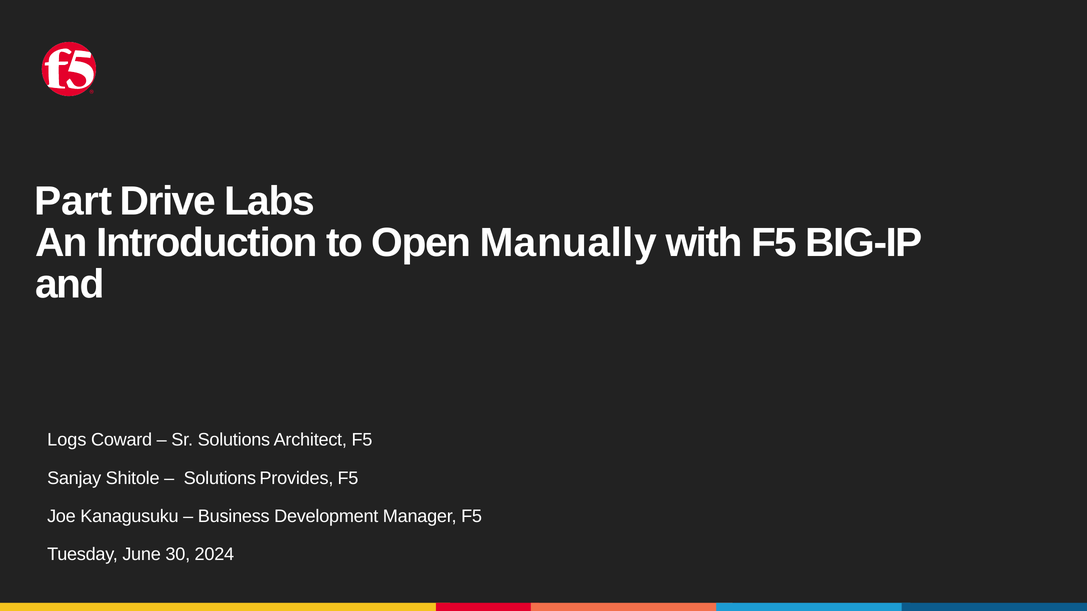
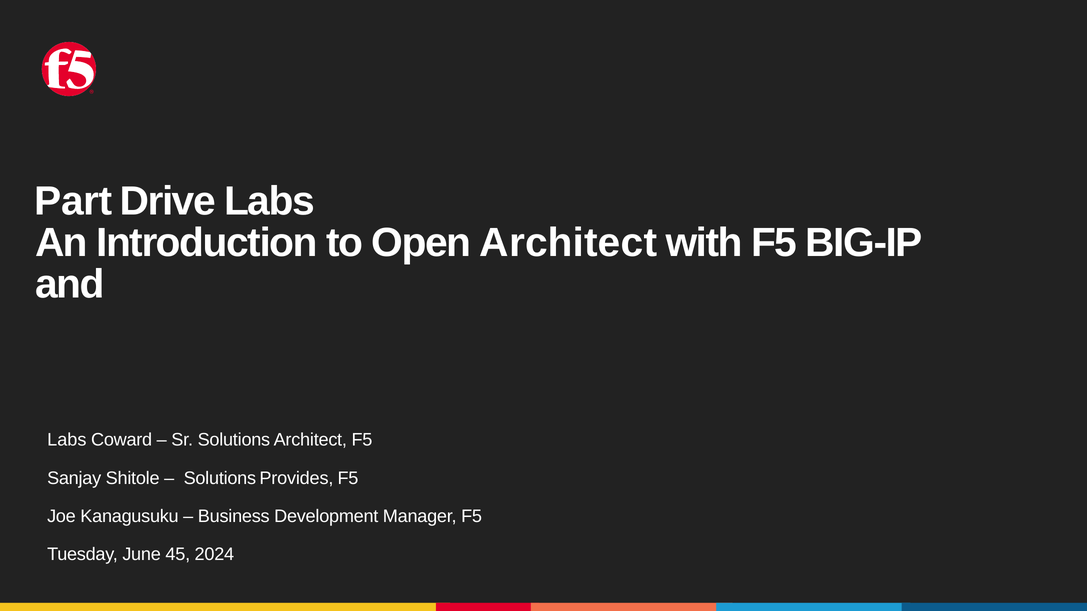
Open Manually: Manually -> Architect
Logs at (67, 440): Logs -> Labs
30: 30 -> 45
